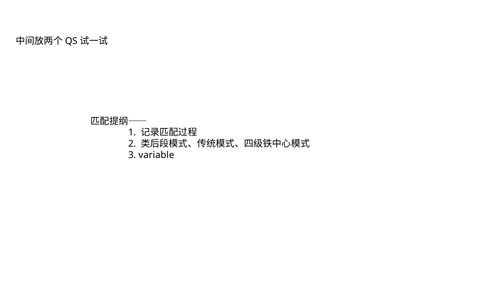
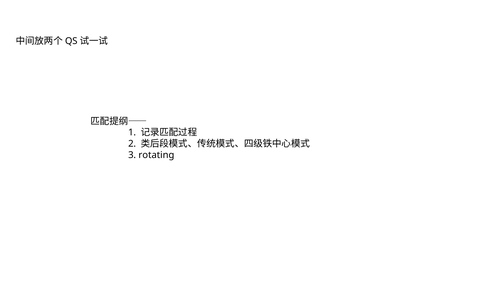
variable: variable -> rotating
